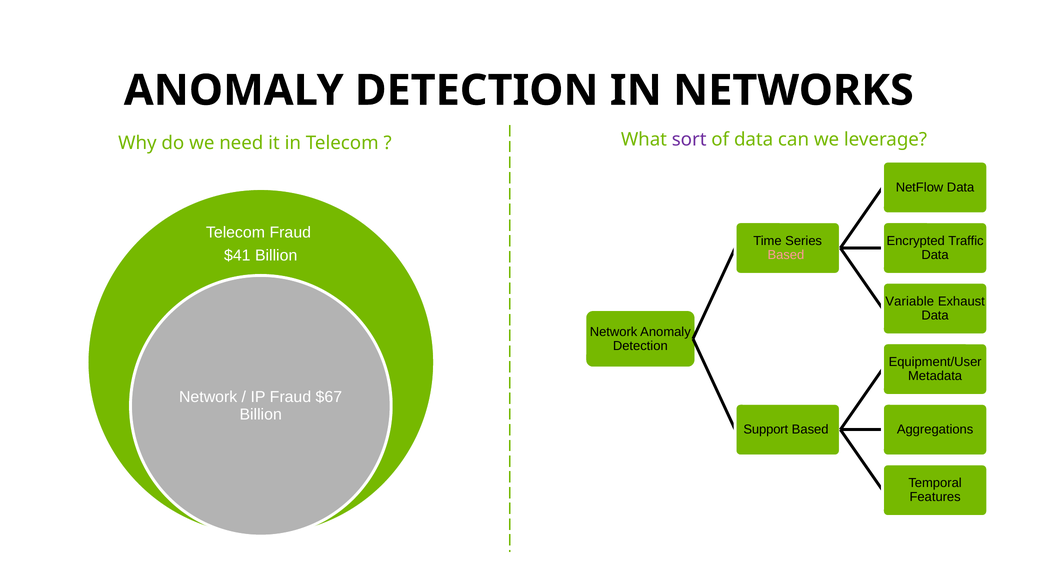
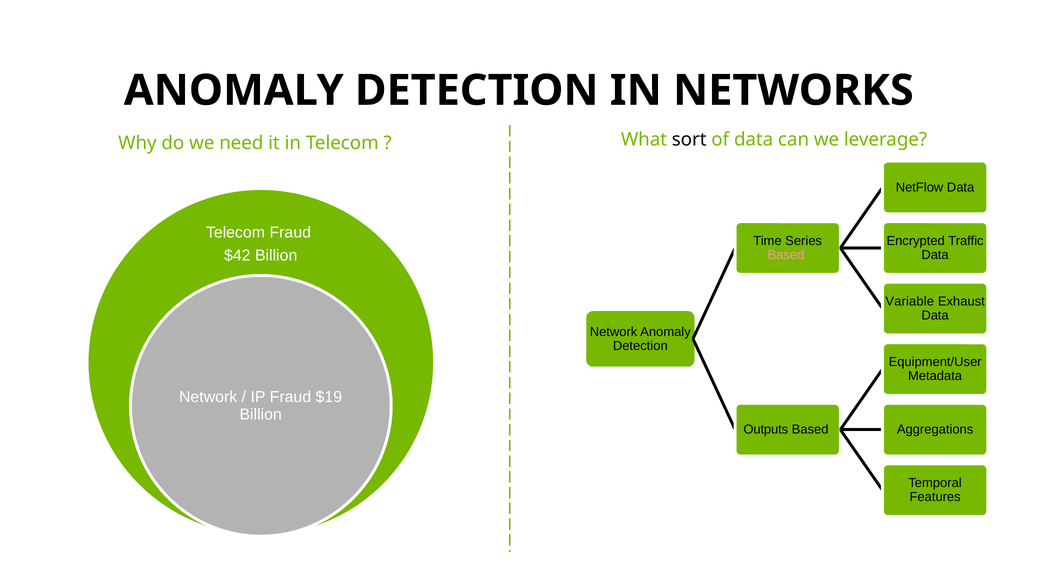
sort colour: purple -> black
$41: $41 -> $42
$67: $67 -> $19
Support: Support -> Outputs
